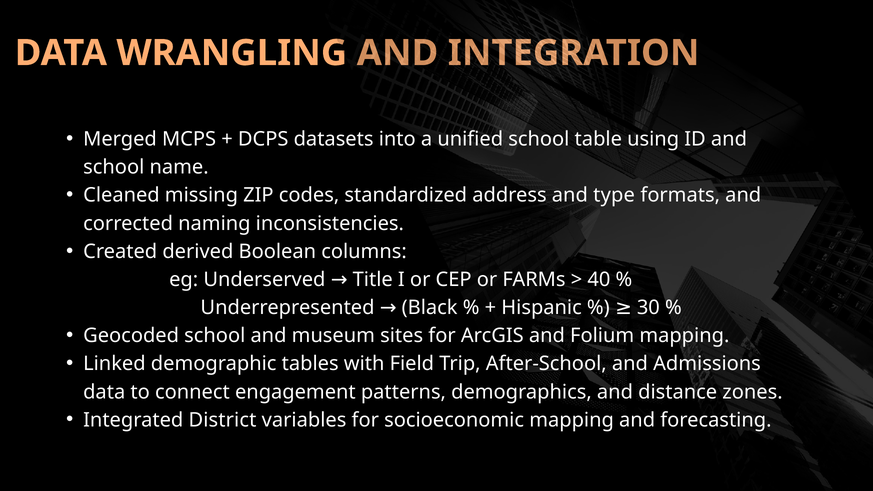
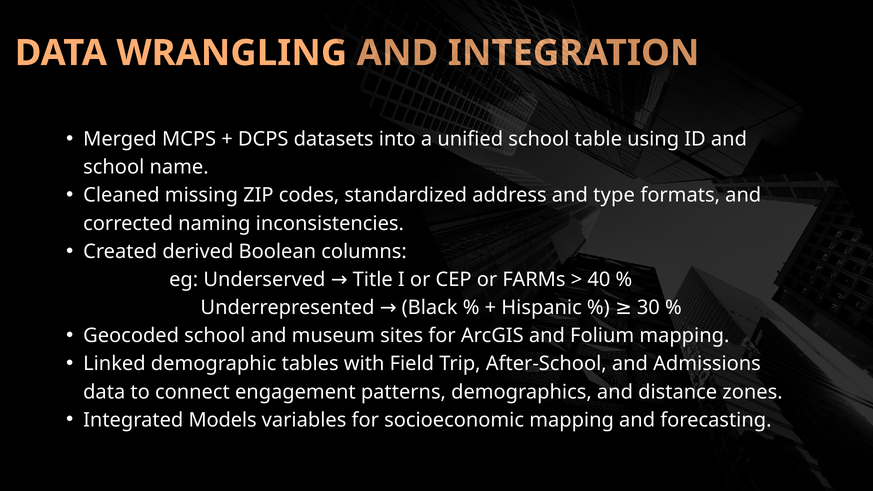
District: District -> Models
